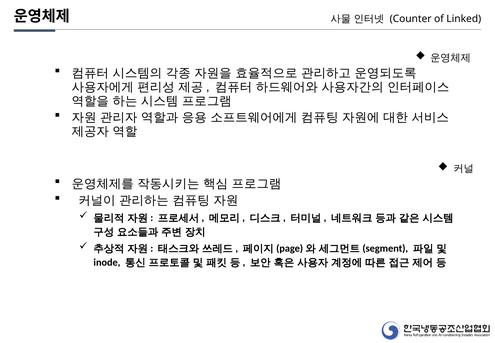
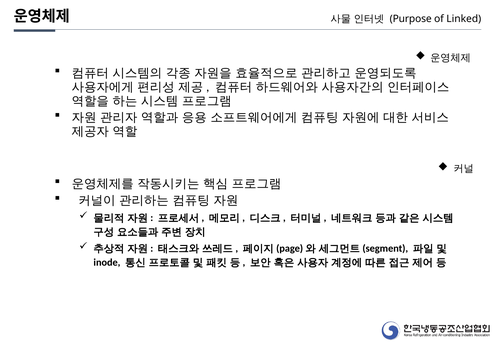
Counter: Counter -> Purpose
